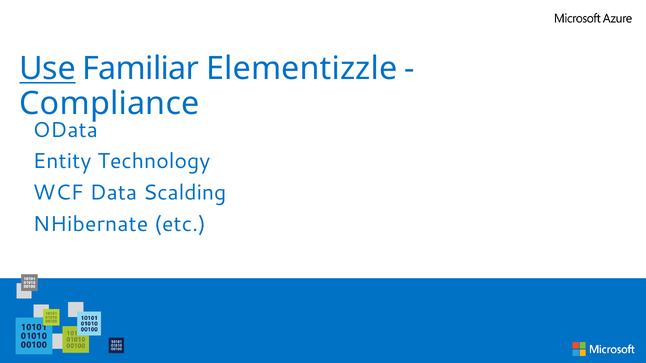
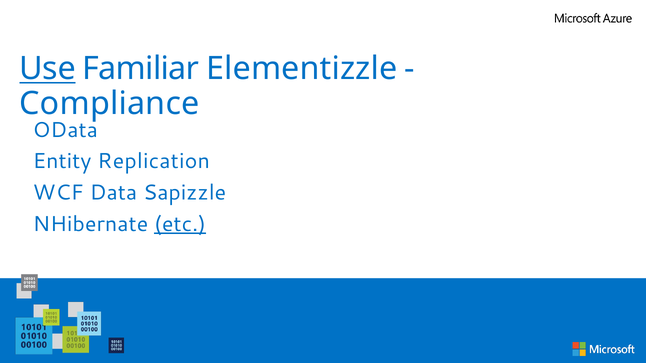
Technology: Technology -> Replication
Scalding: Scalding -> Sapizzle
etc underline: none -> present
